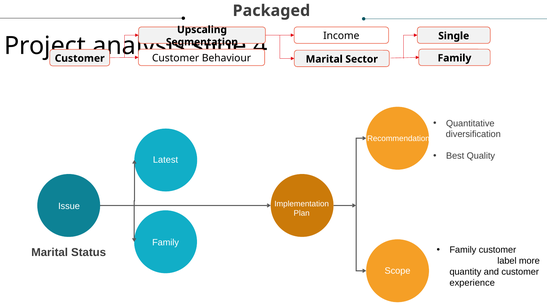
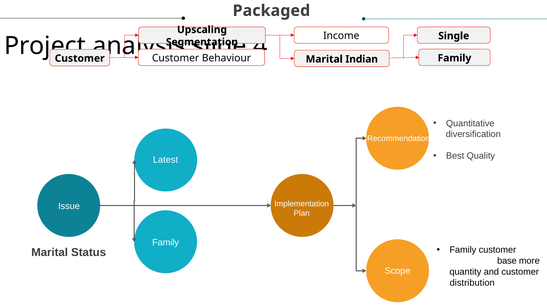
Sector: Sector -> Indian
label: label -> base
experience: experience -> distribution
